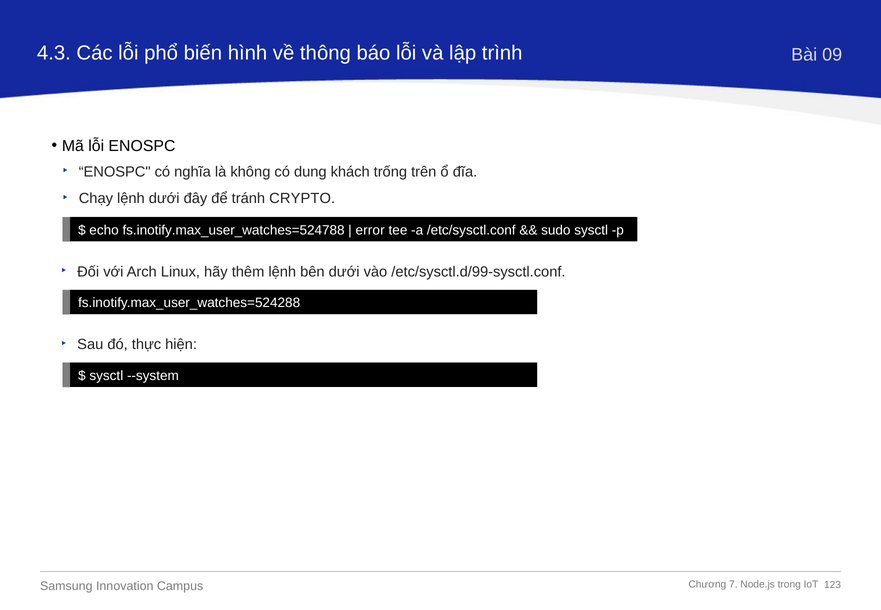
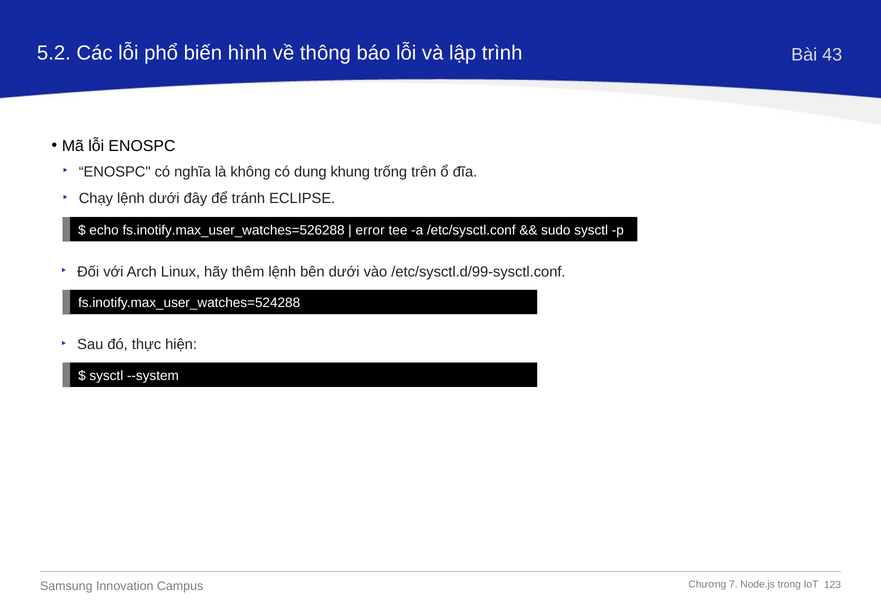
4.3: 4.3 -> 5.2
09: 09 -> 43
khách: khách -> khung
CRYPTO: CRYPTO -> ECLIPSE
fs.inotify.max_user_watches=524788: fs.inotify.max_user_watches=524788 -> fs.inotify.max_user_watches=526288
